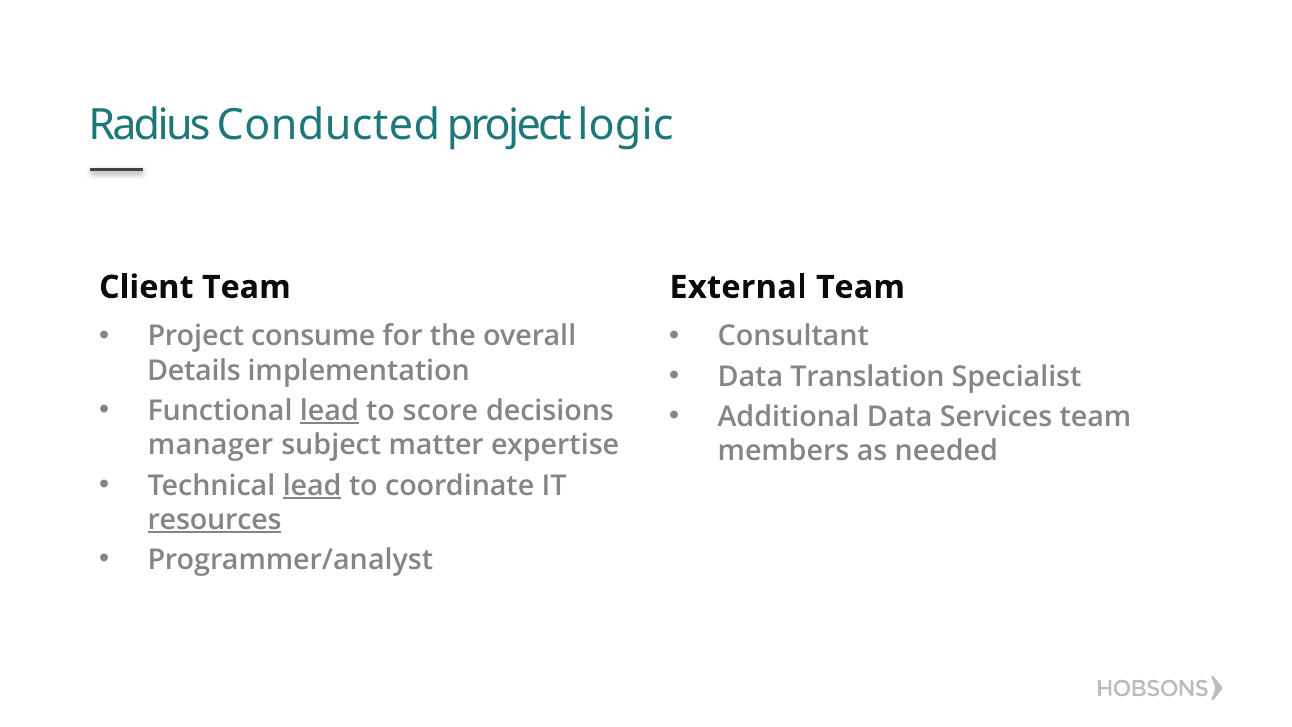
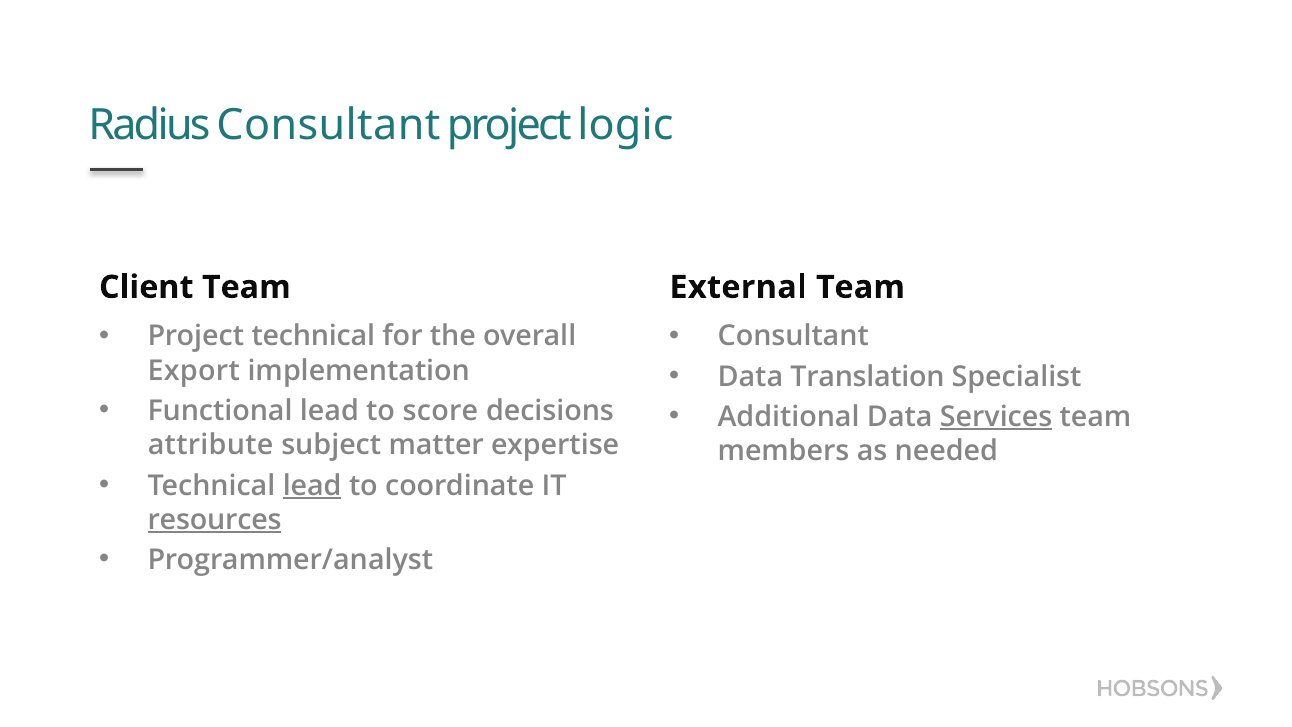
Radius Conducted: Conducted -> Consultant
Project consume: consume -> technical
Details: Details -> Export
lead at (329, 411) underline: present -> none
Services underline: none -> present
manager: manager -> attribute
